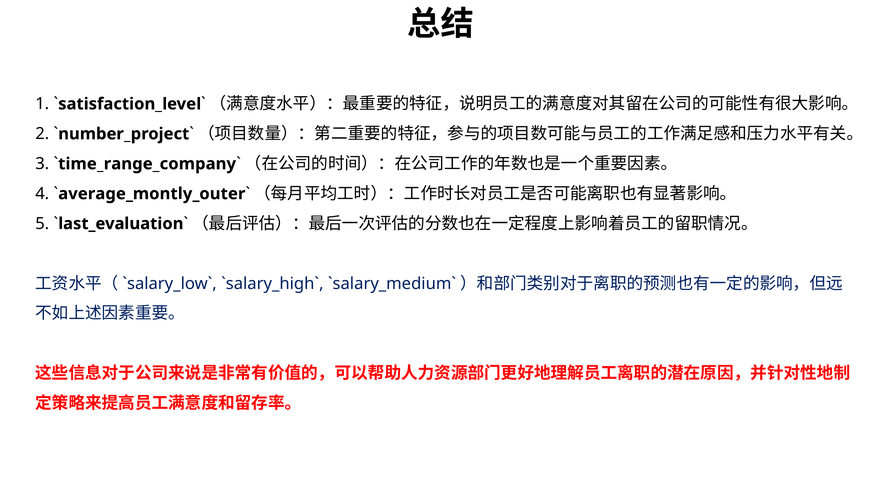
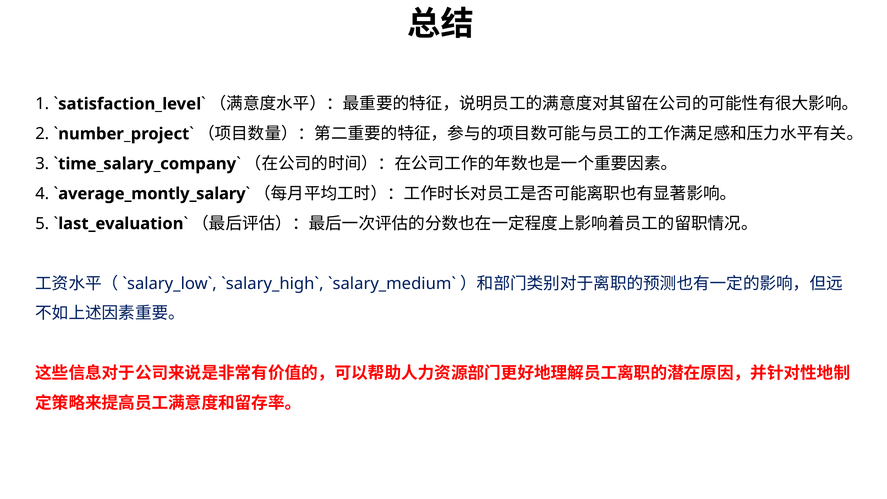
time_range_company: time_range_company -> time_salary_company
average_montly_outer: average_montly_outer -> average_montly_salary
